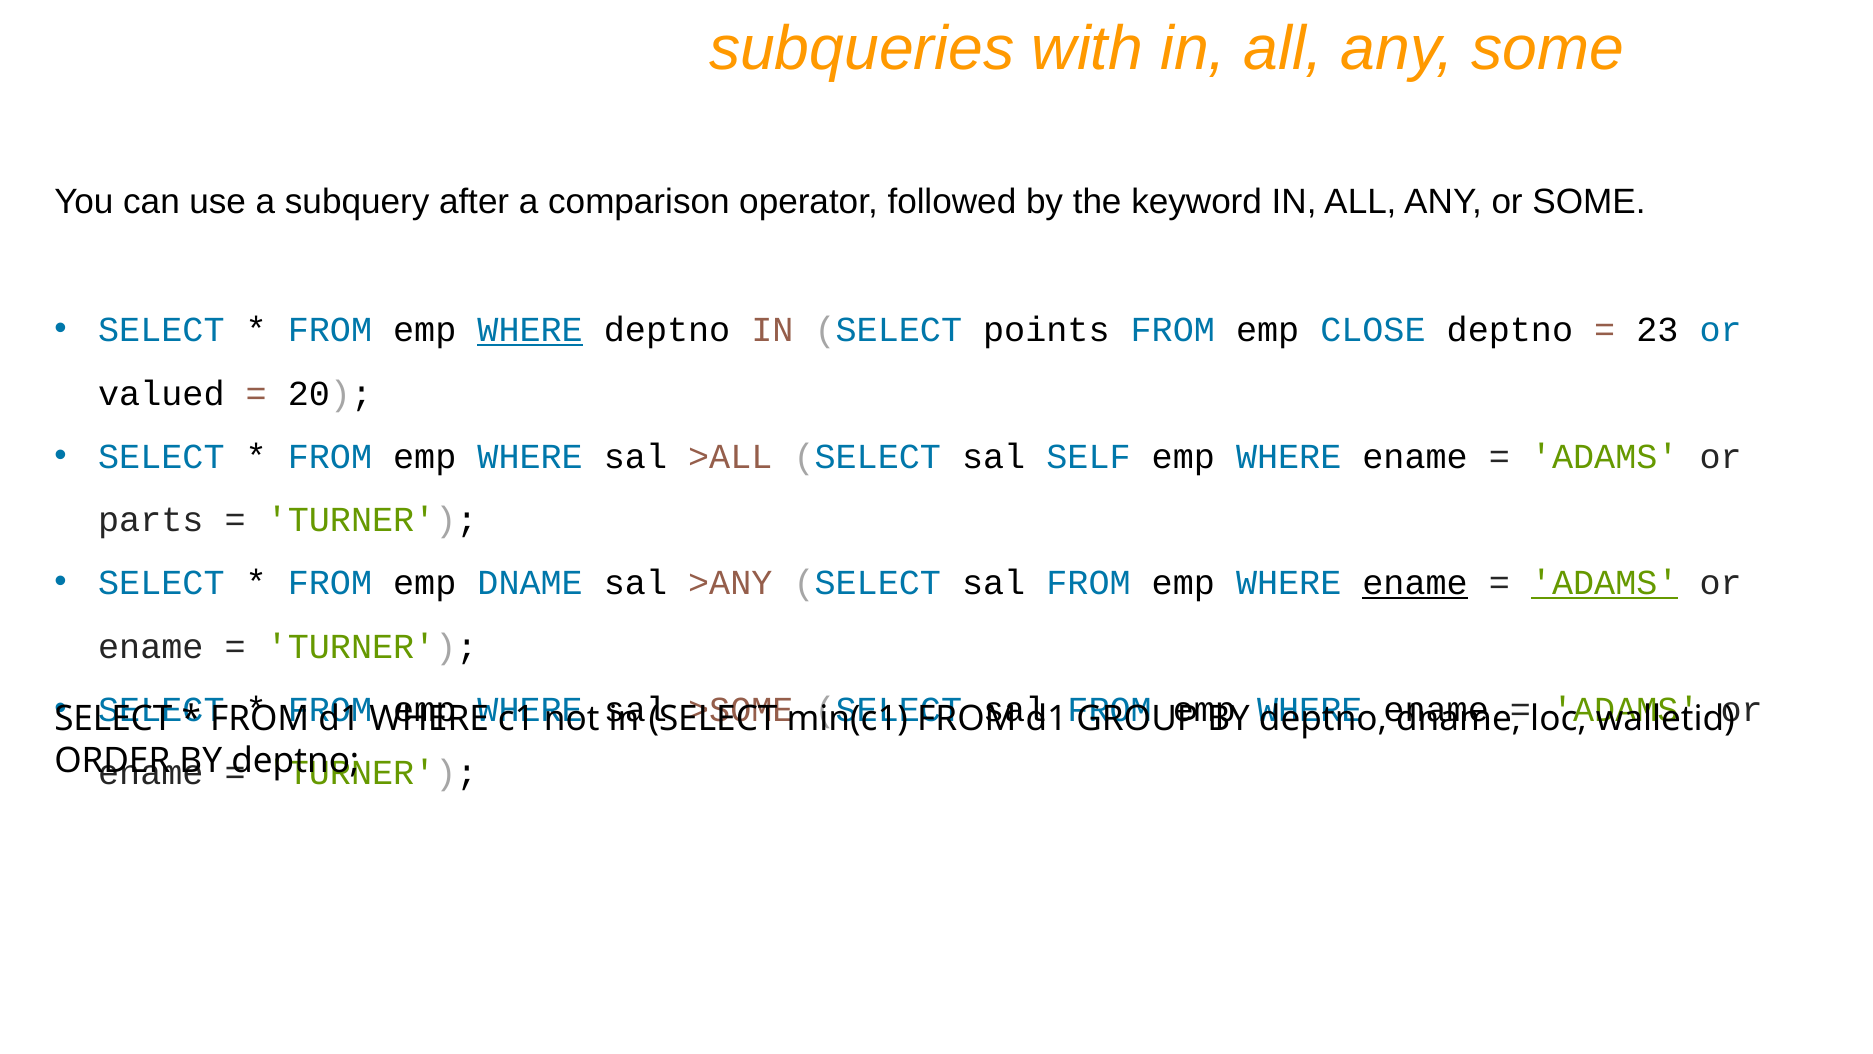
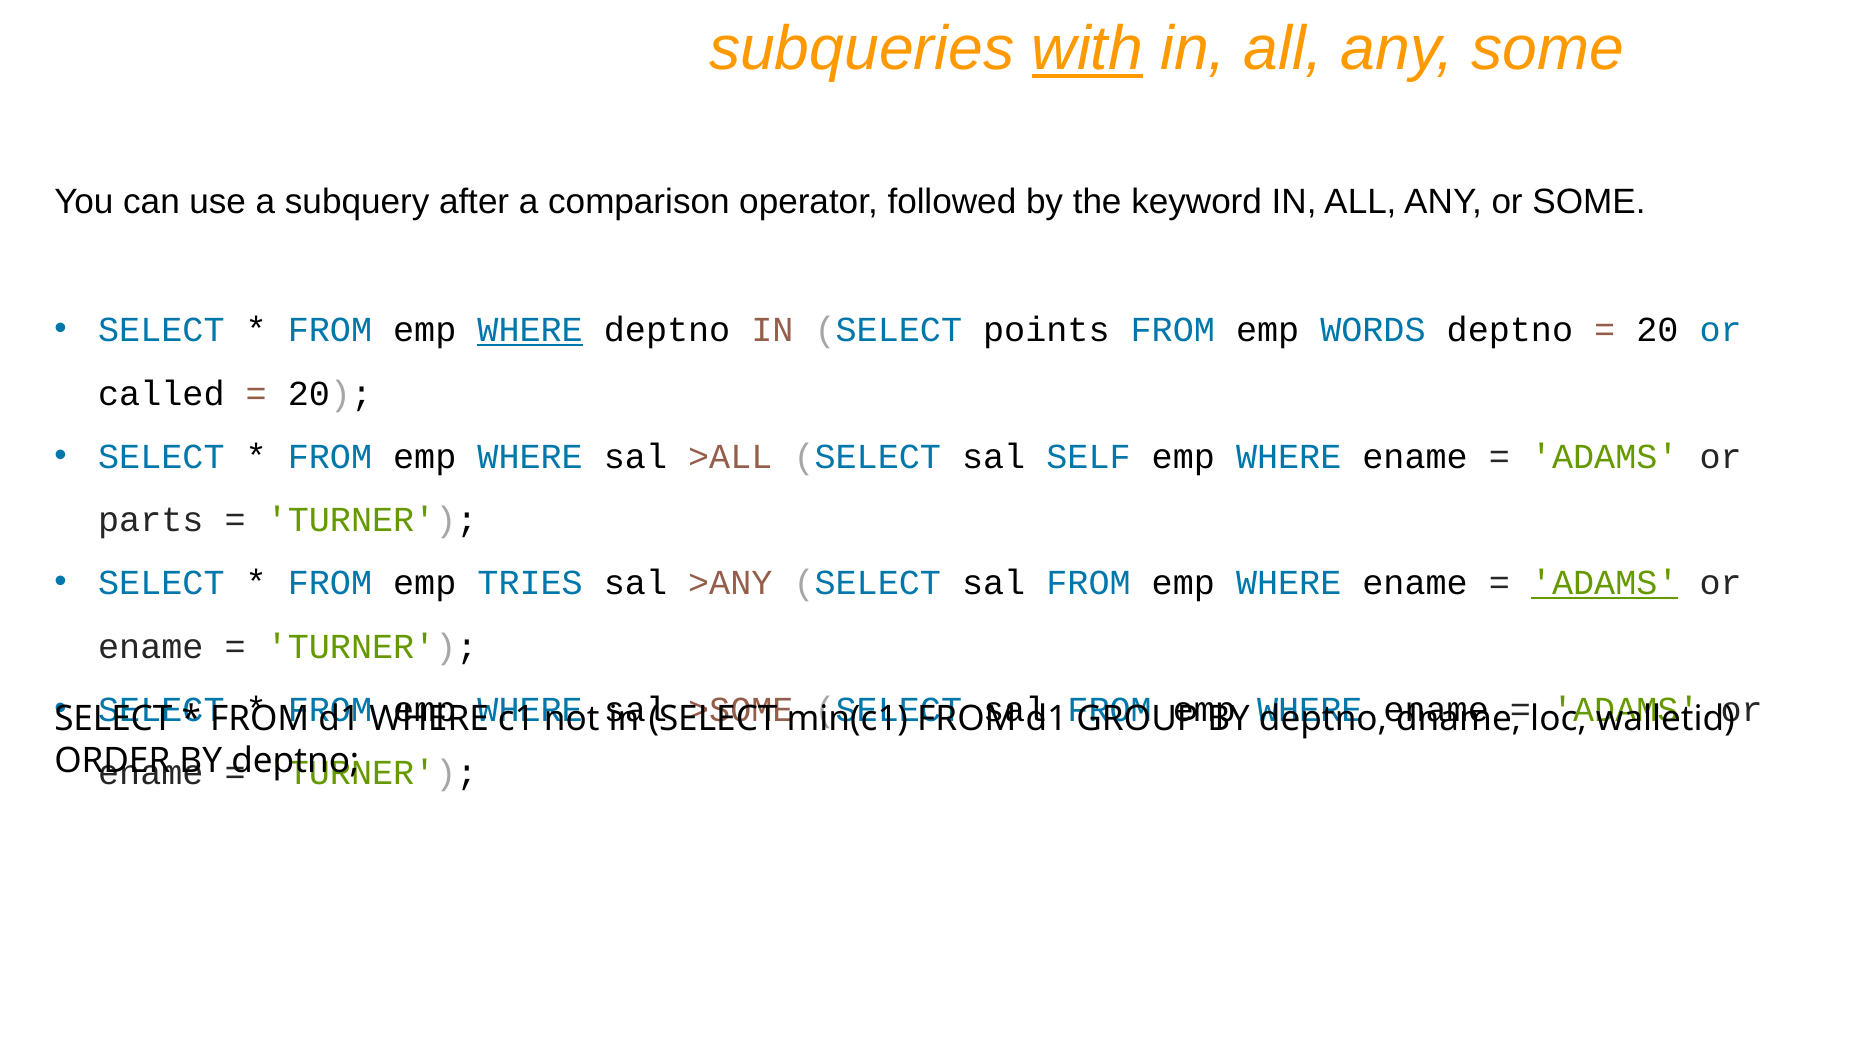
with underline: none -> present
CLOSE: CLOSE -> WORDS
23 at (1657, 330): 23 -> 20
valued: valued -> called
emp DNAME: DNAME -> TRIES
ename at (1415, 583) underline: present -> none
